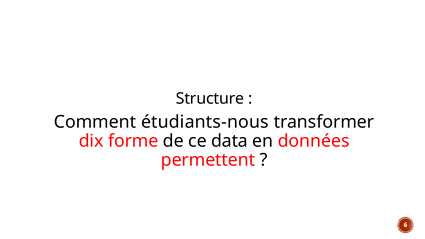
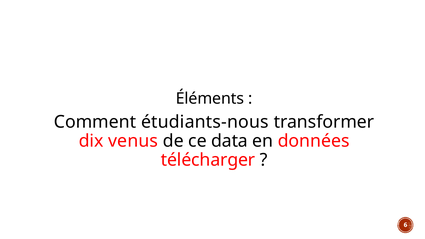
Structure: Structure -> Éléments
forme: forme -> venus
permettent: permettent -> télécharger
